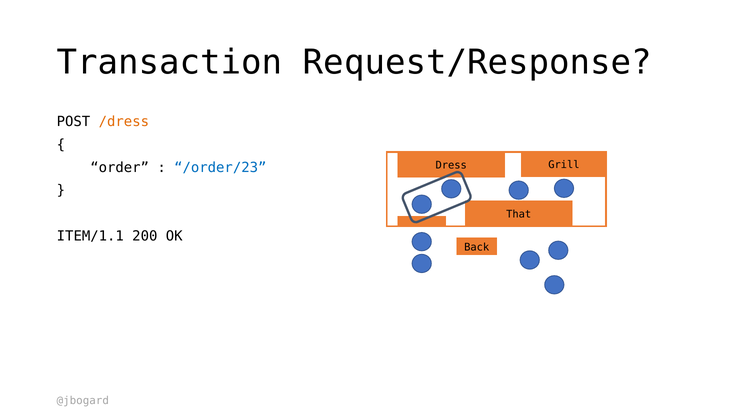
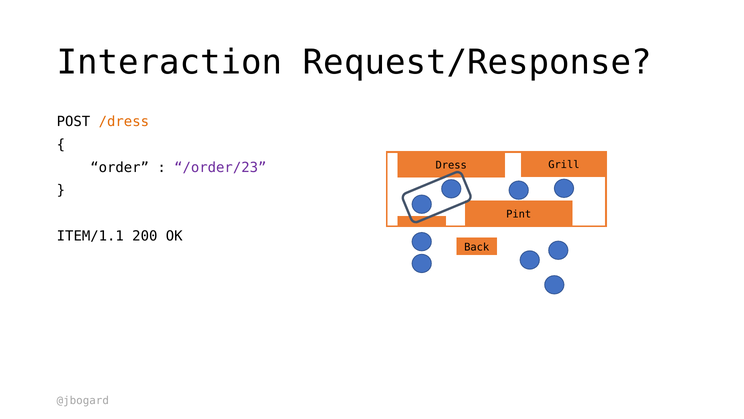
Transaction: Transaction -> Interaction
/order/23 colour: blue -> purple
That: That -> Pint
